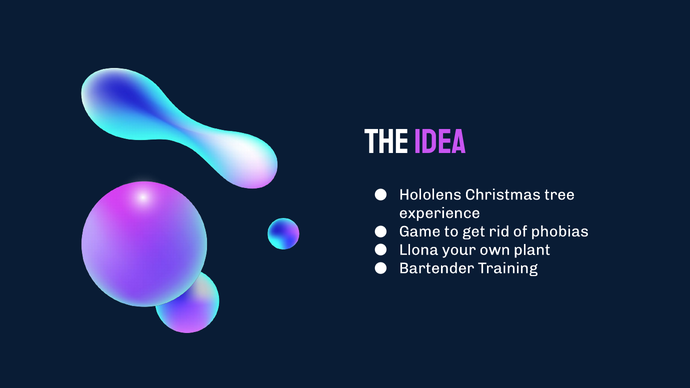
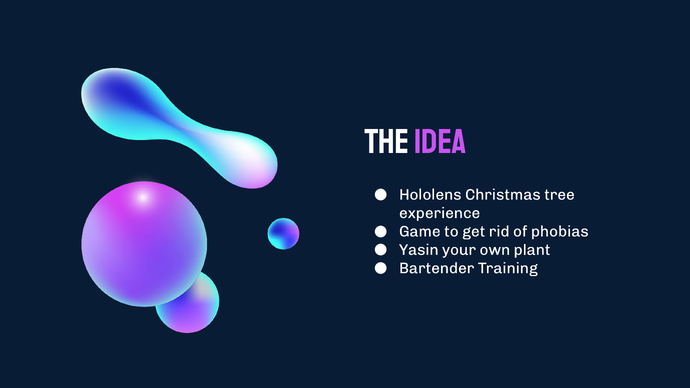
Llona: Llona -> Yasin
